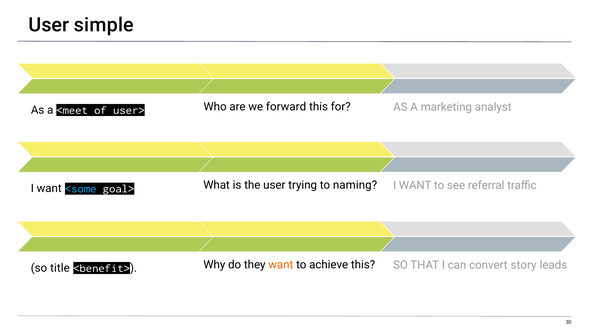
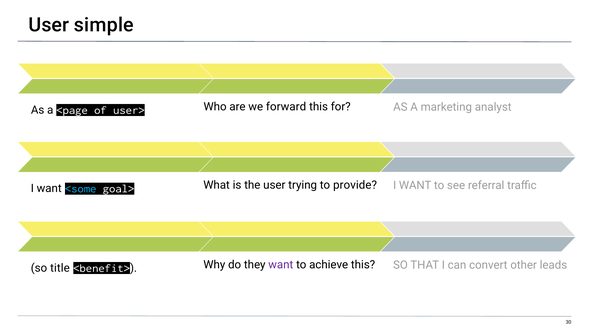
<meet: <meet -> <page
naming: naming -> provide
want at (281, 265) colour: orange -> purple
story: story -> other
